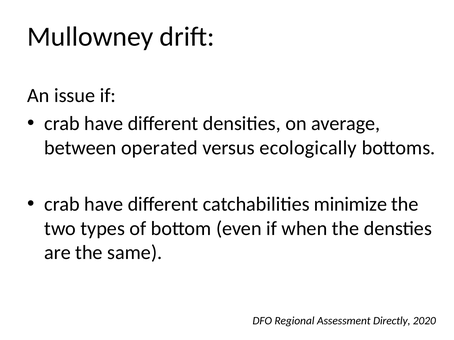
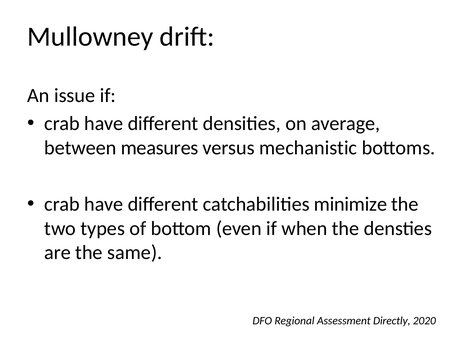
operated: operated -> measures
ecologically: ecologically -> mechanistic
